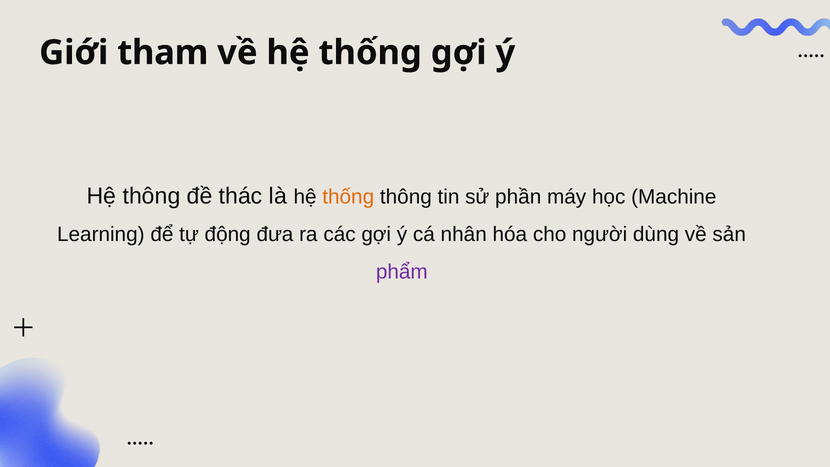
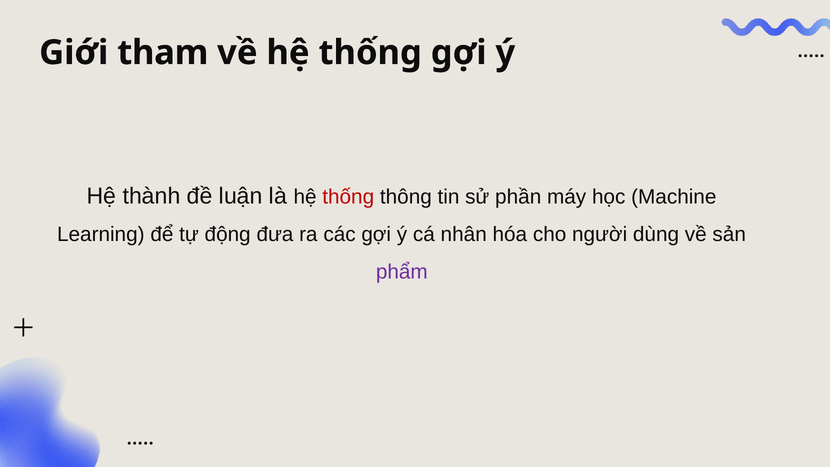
Hệ thông: thông -> thành
thác: thác -> luận
thống at (348, 197) colour: orange -> red
